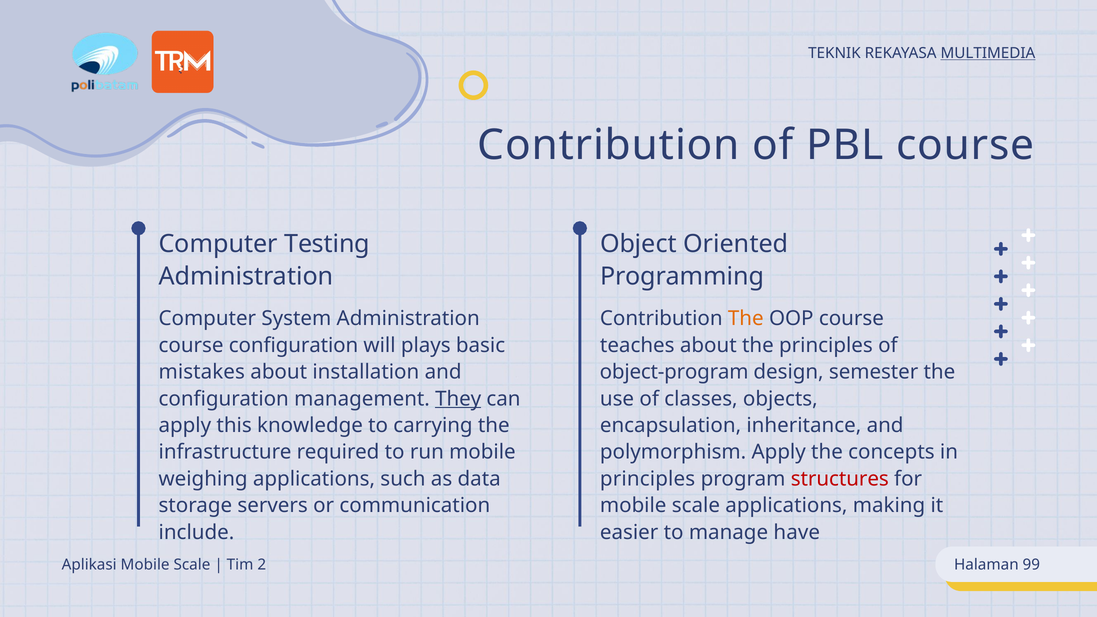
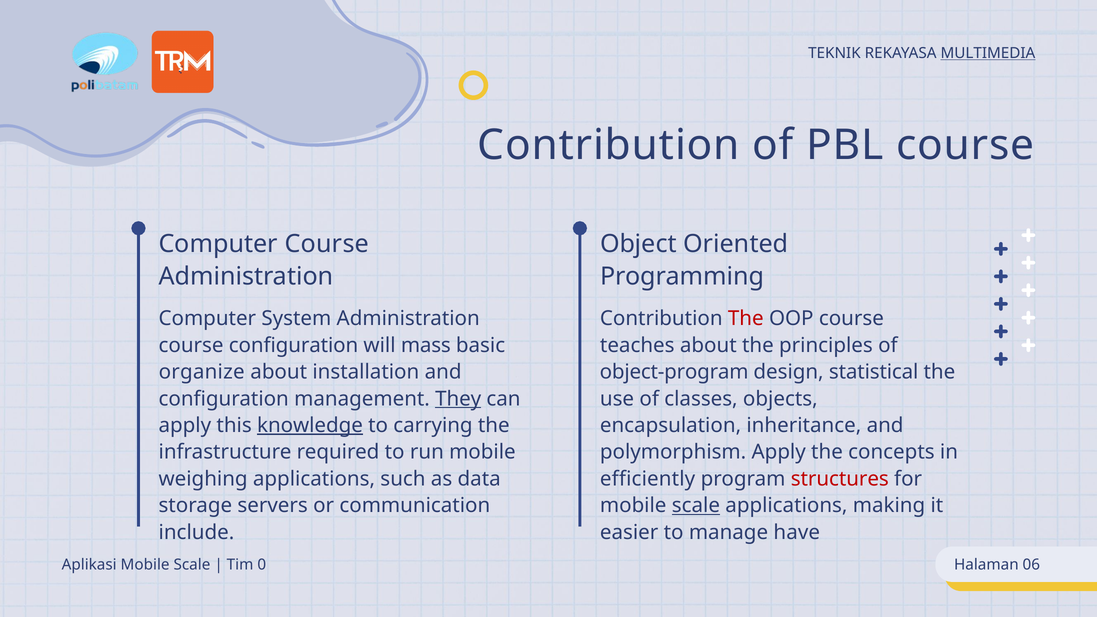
Computer Testing: Testing -> Course
The at (746, 319) colour: orange -> red
plays: plays -> mass
mistakes: mistakes -> organize
semester: semester -> statistical
knowledge underline: none -> present
principles at (648, 479): principles -> efficiently
scale at (696, 506) underline: none -> present
2: 2 -> 0
99: 99 -> 06
